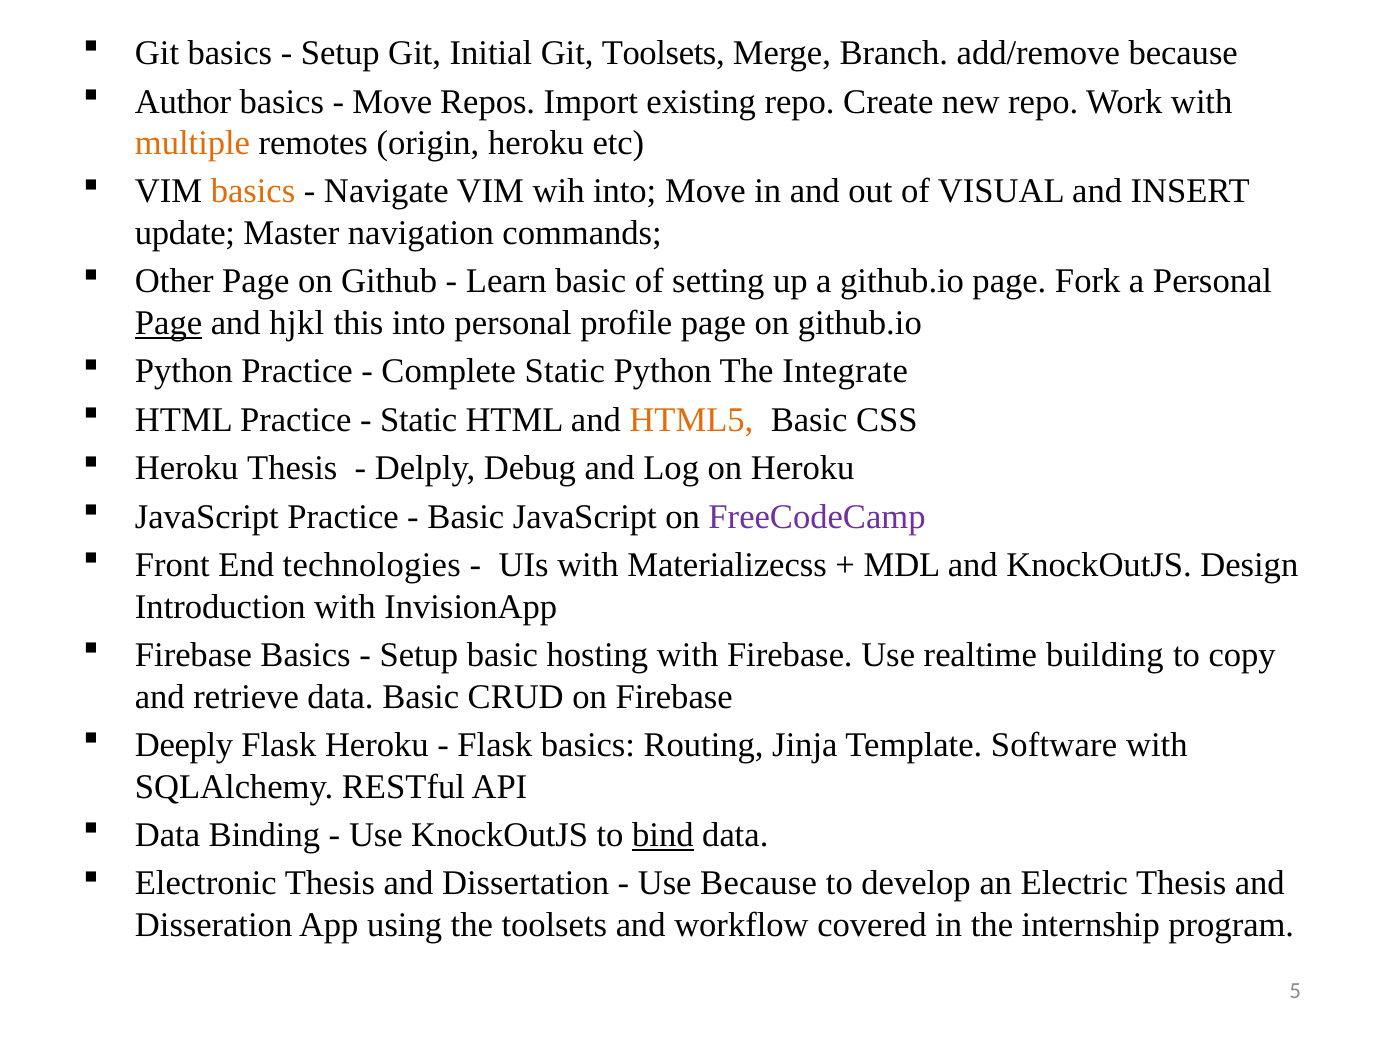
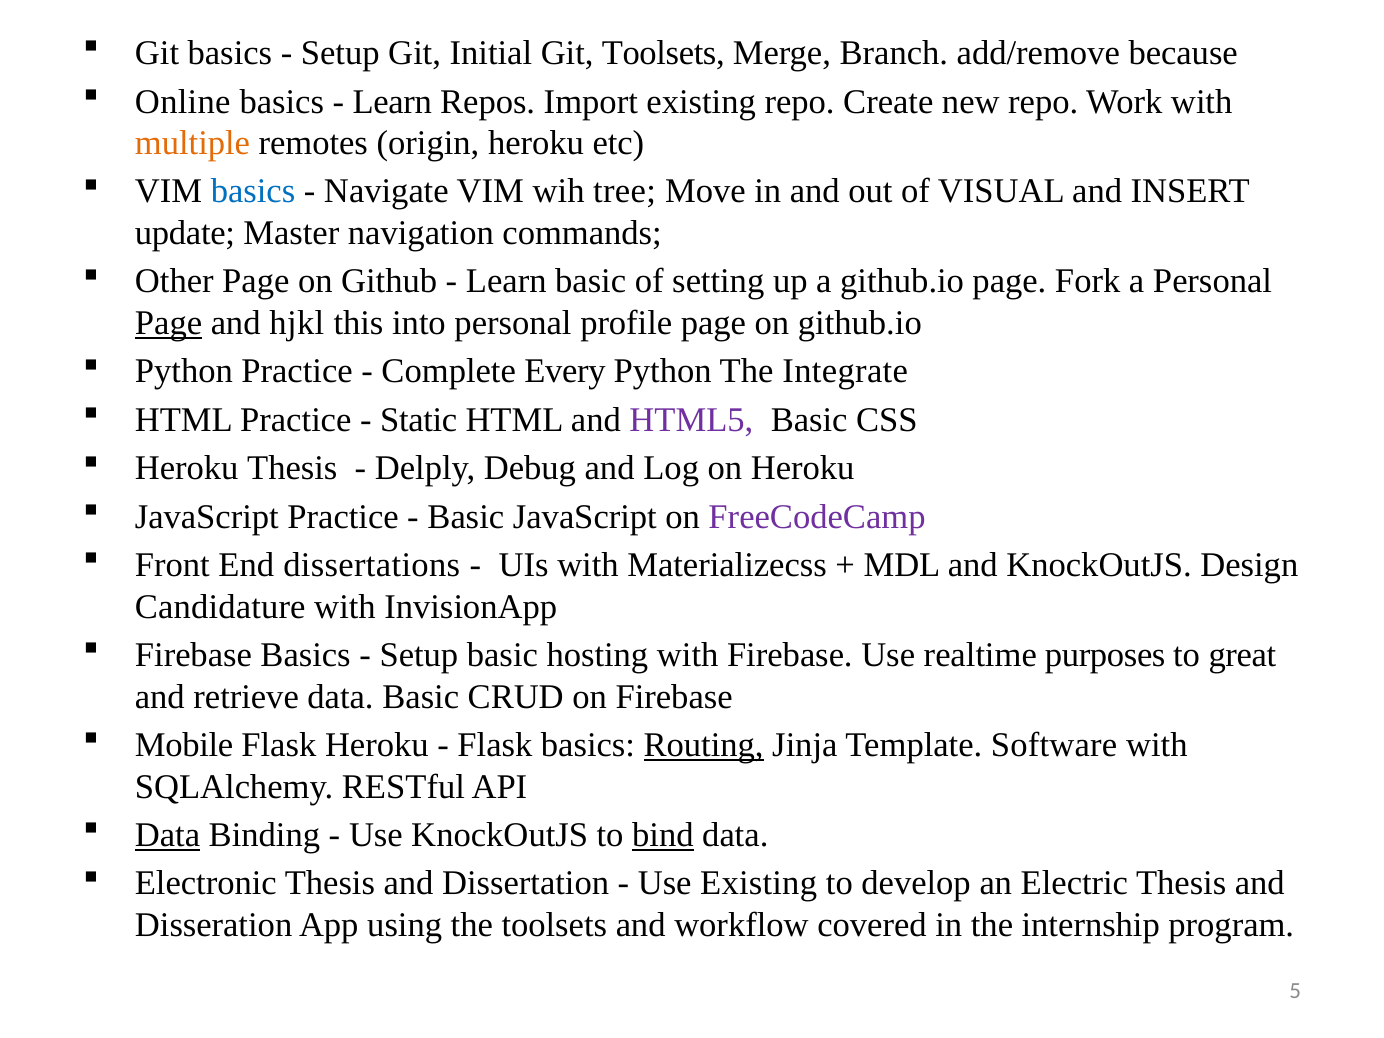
Author: Author -> Online
Move at (392, 102): Move -> Learn
basics at (253, 192) colour: orange -> blue
wih into: into -> tree
Complete Static: Static -> Every
HTML5 colour: orange -> purple
technologies: technologies -> dissertations
Introduction: Introduction -> Candidature
building: building -> purposes
copy: copy -> great
Deeply: Deeply -> Mobile
Routing underline: none -> present
Data at (168, 835) underline: none -> present
Use Because: Because -> Existing
